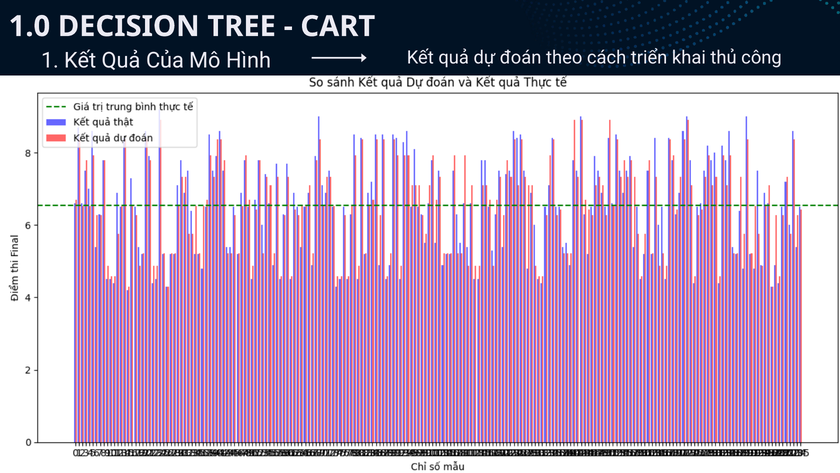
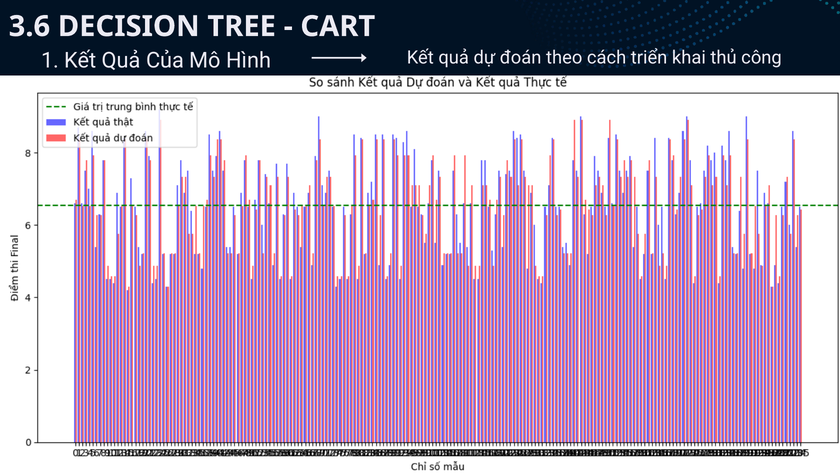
1.0: 1.0 -> 3.6
